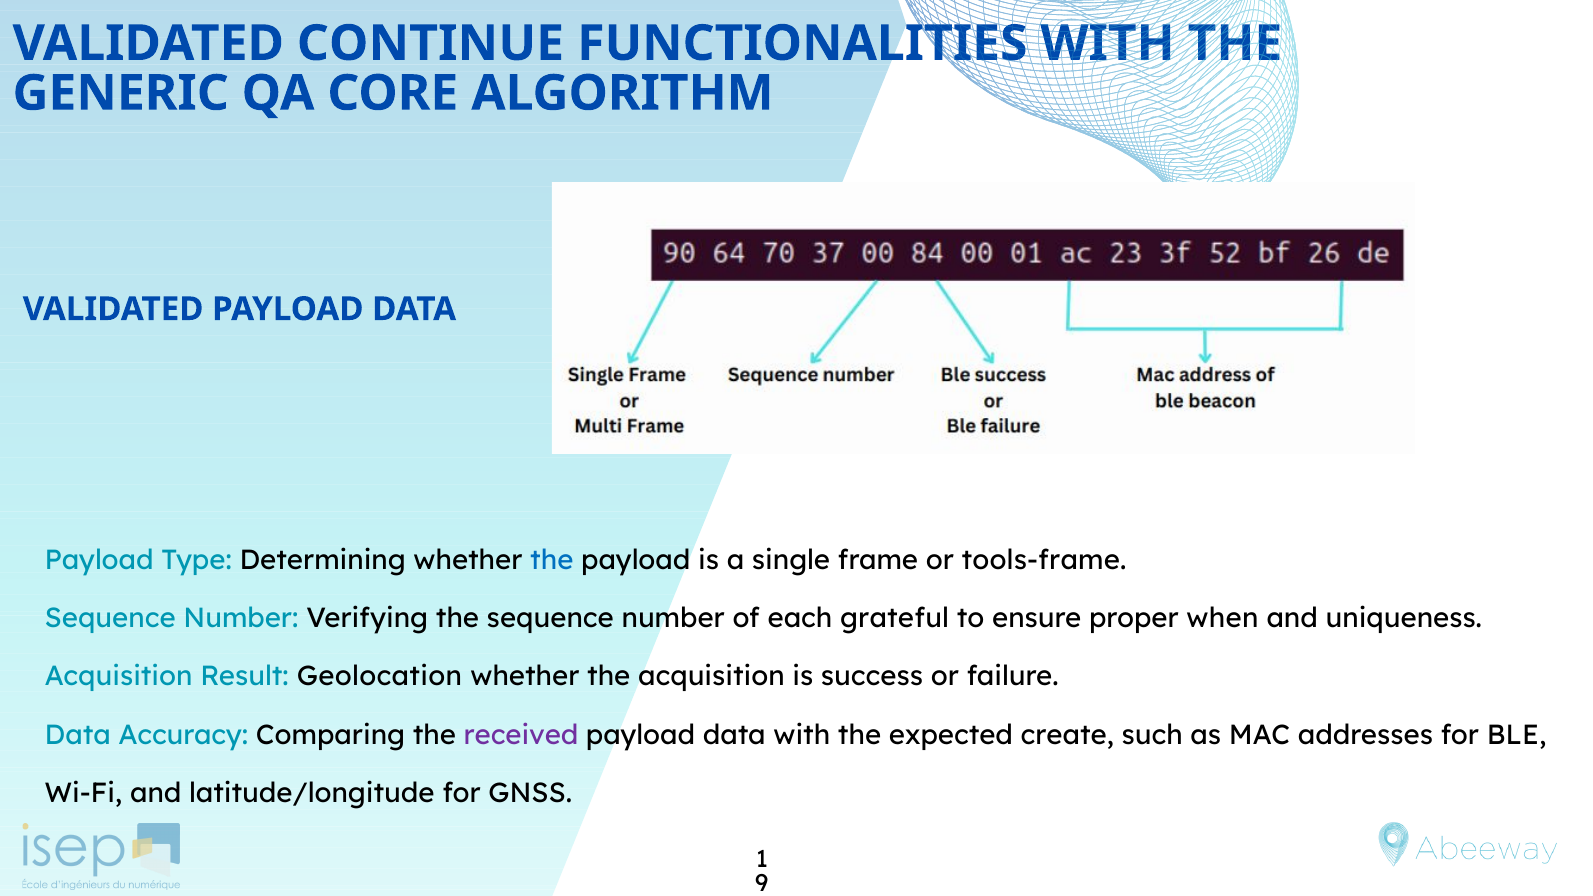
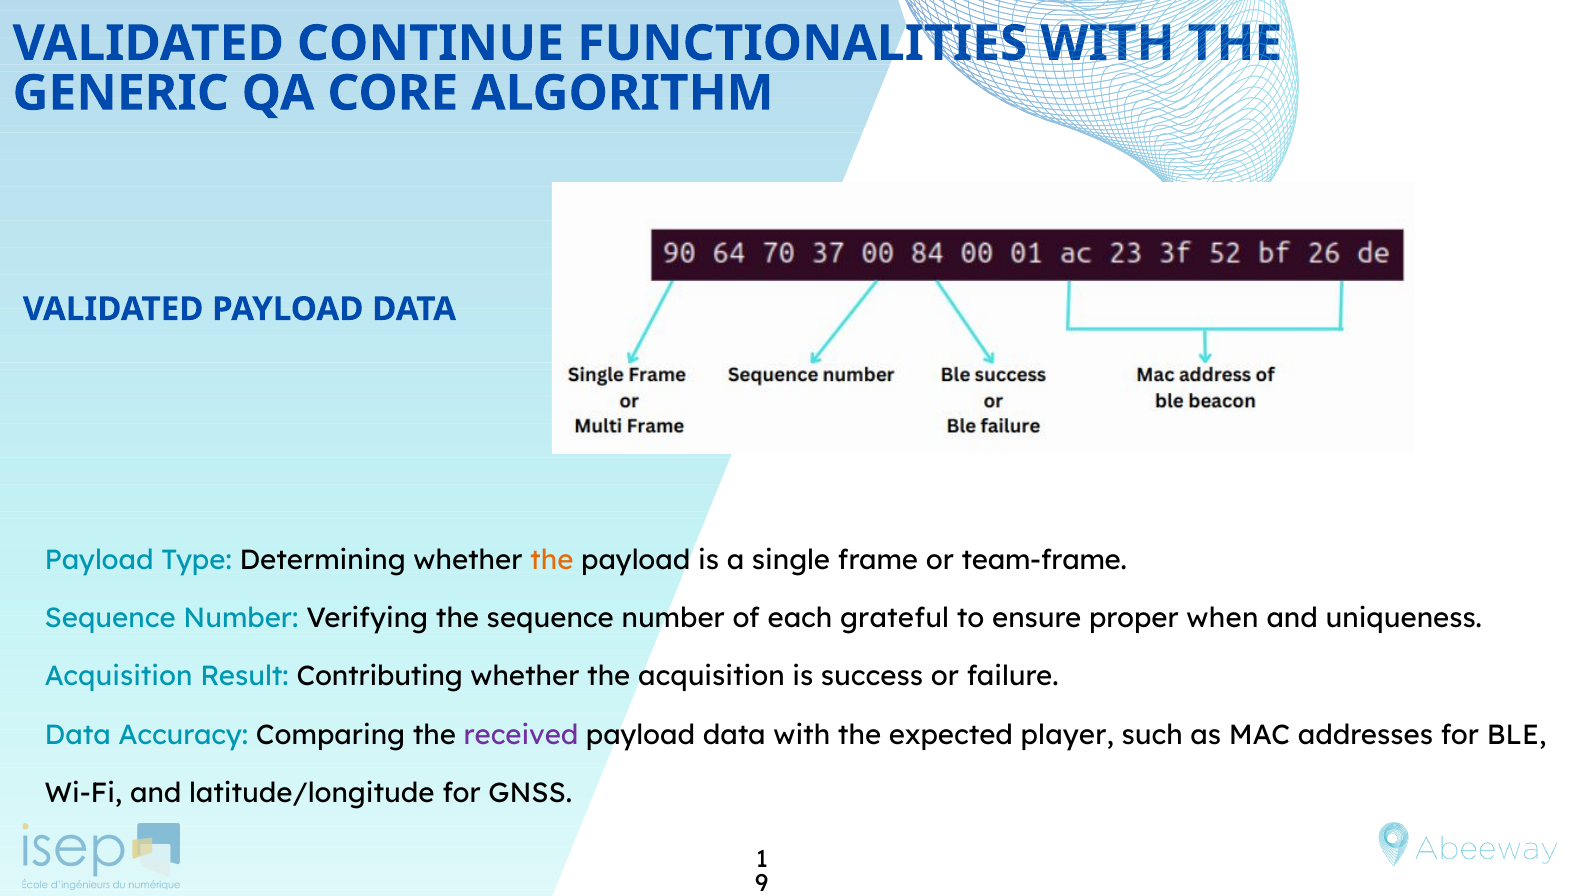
the at (552, 560) colour: blue -> orange
tools-frame: tools-frame -> team-frame
Geolocation: Geolocation -> Contributing
create: create -> player
